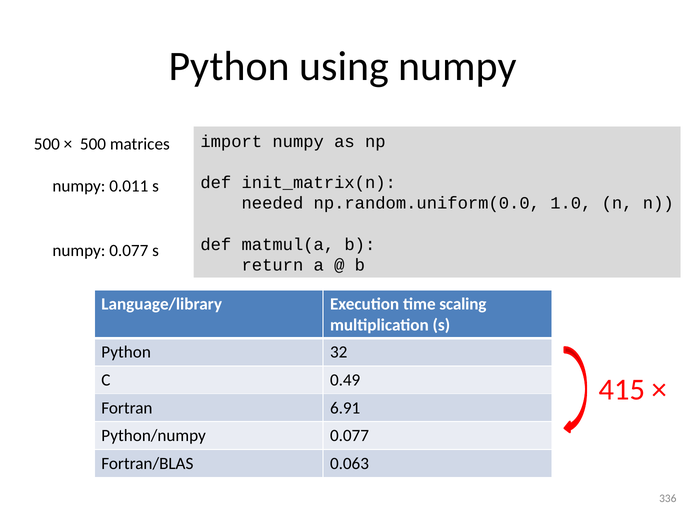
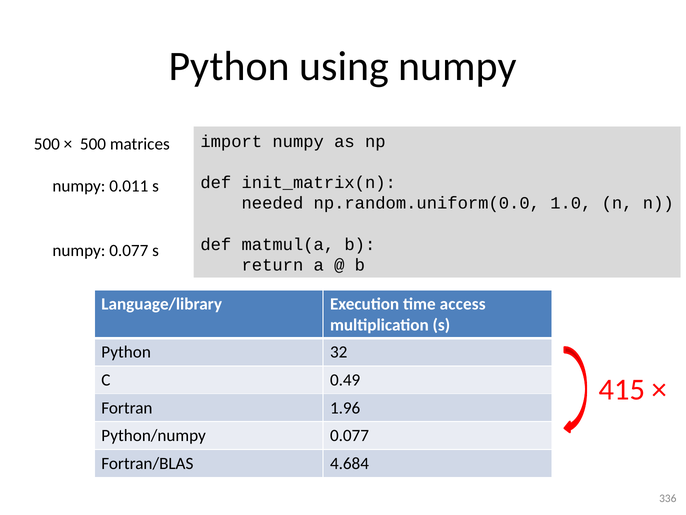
scaling: scaling -> access
6.91: 6.91 -> 1.96
0.063: 0.063 -> 4.684
